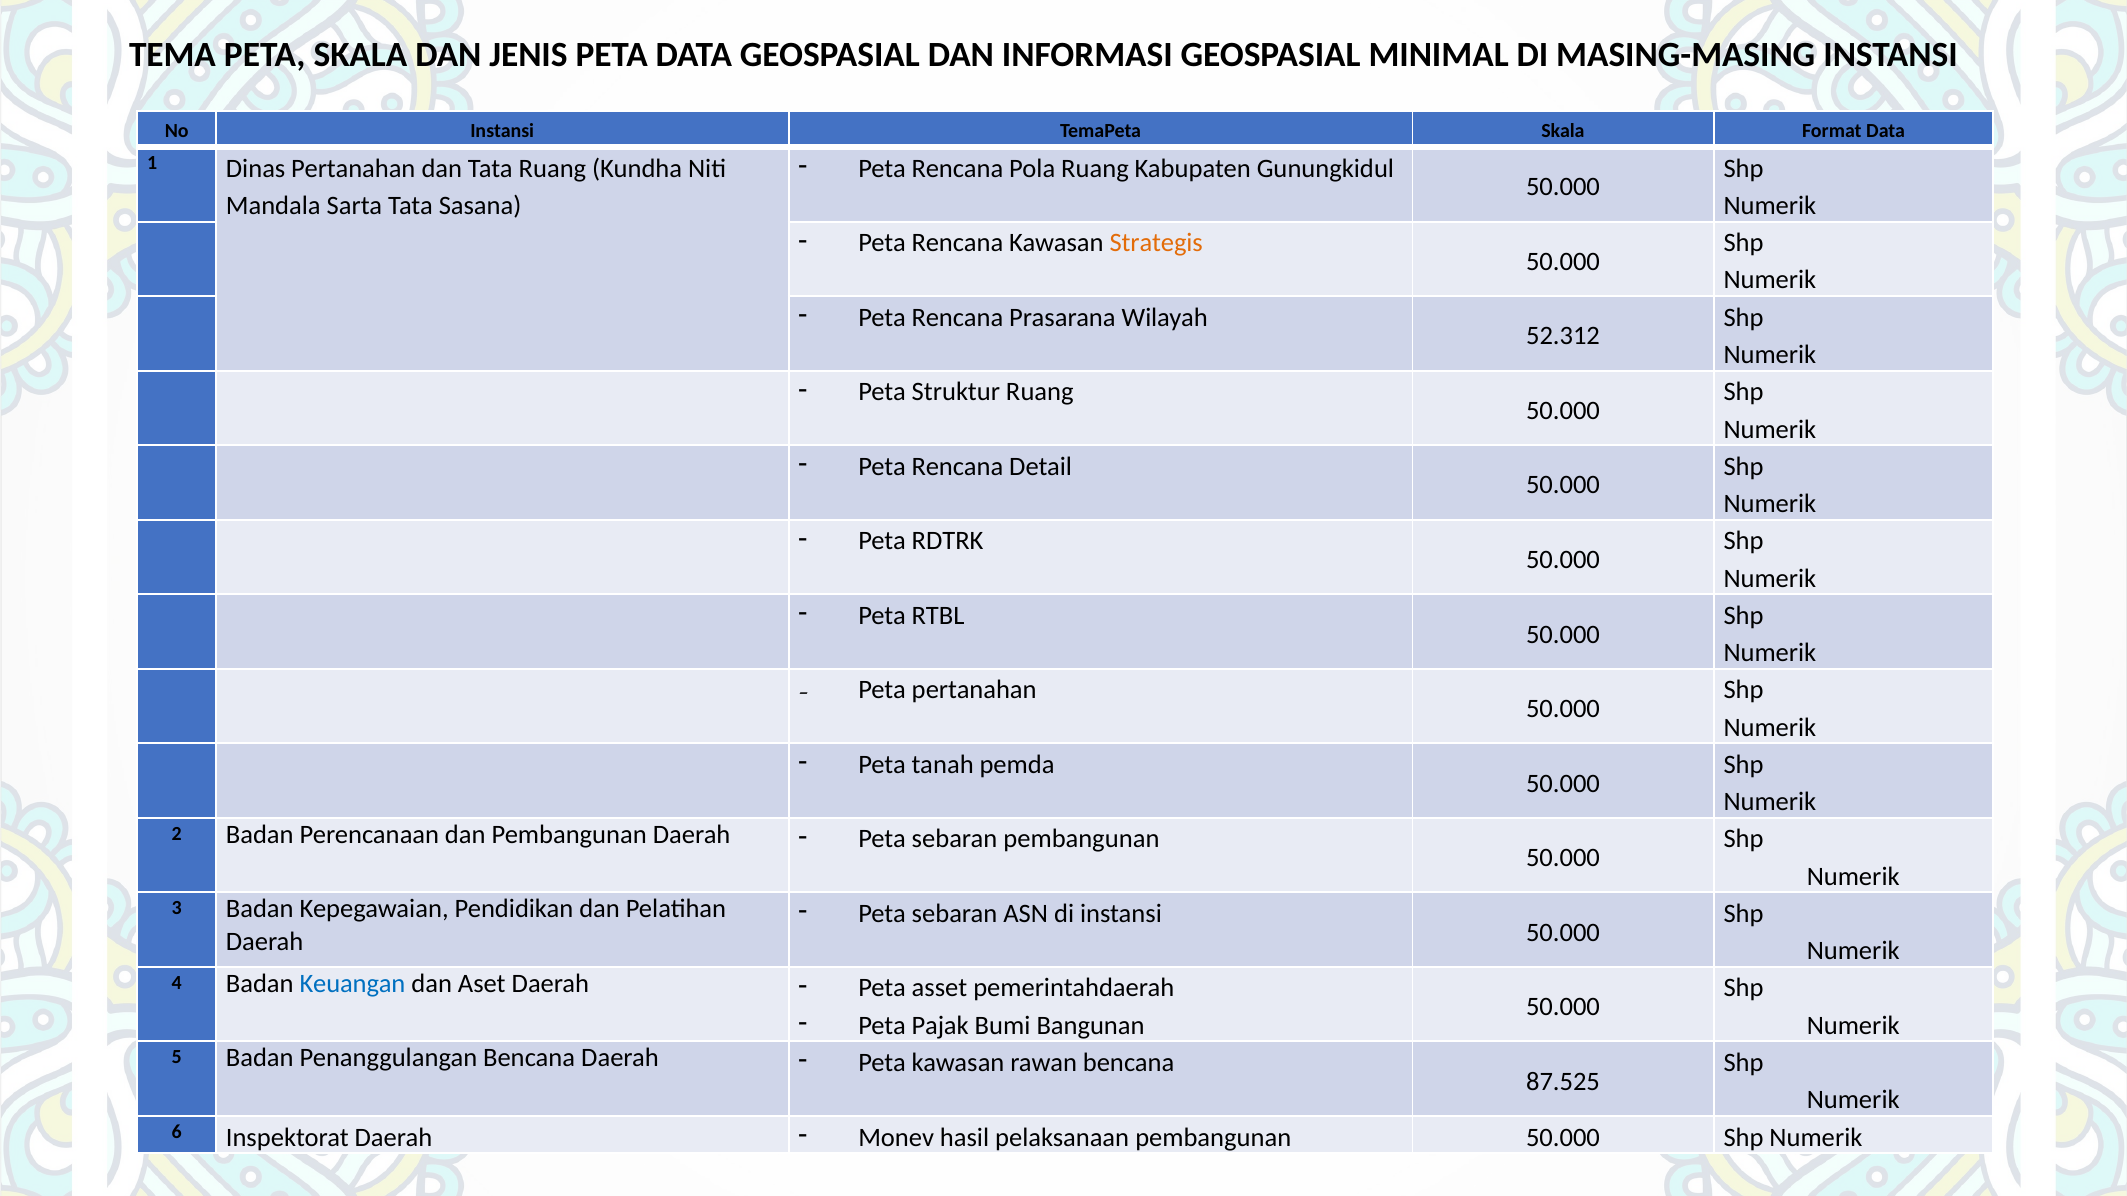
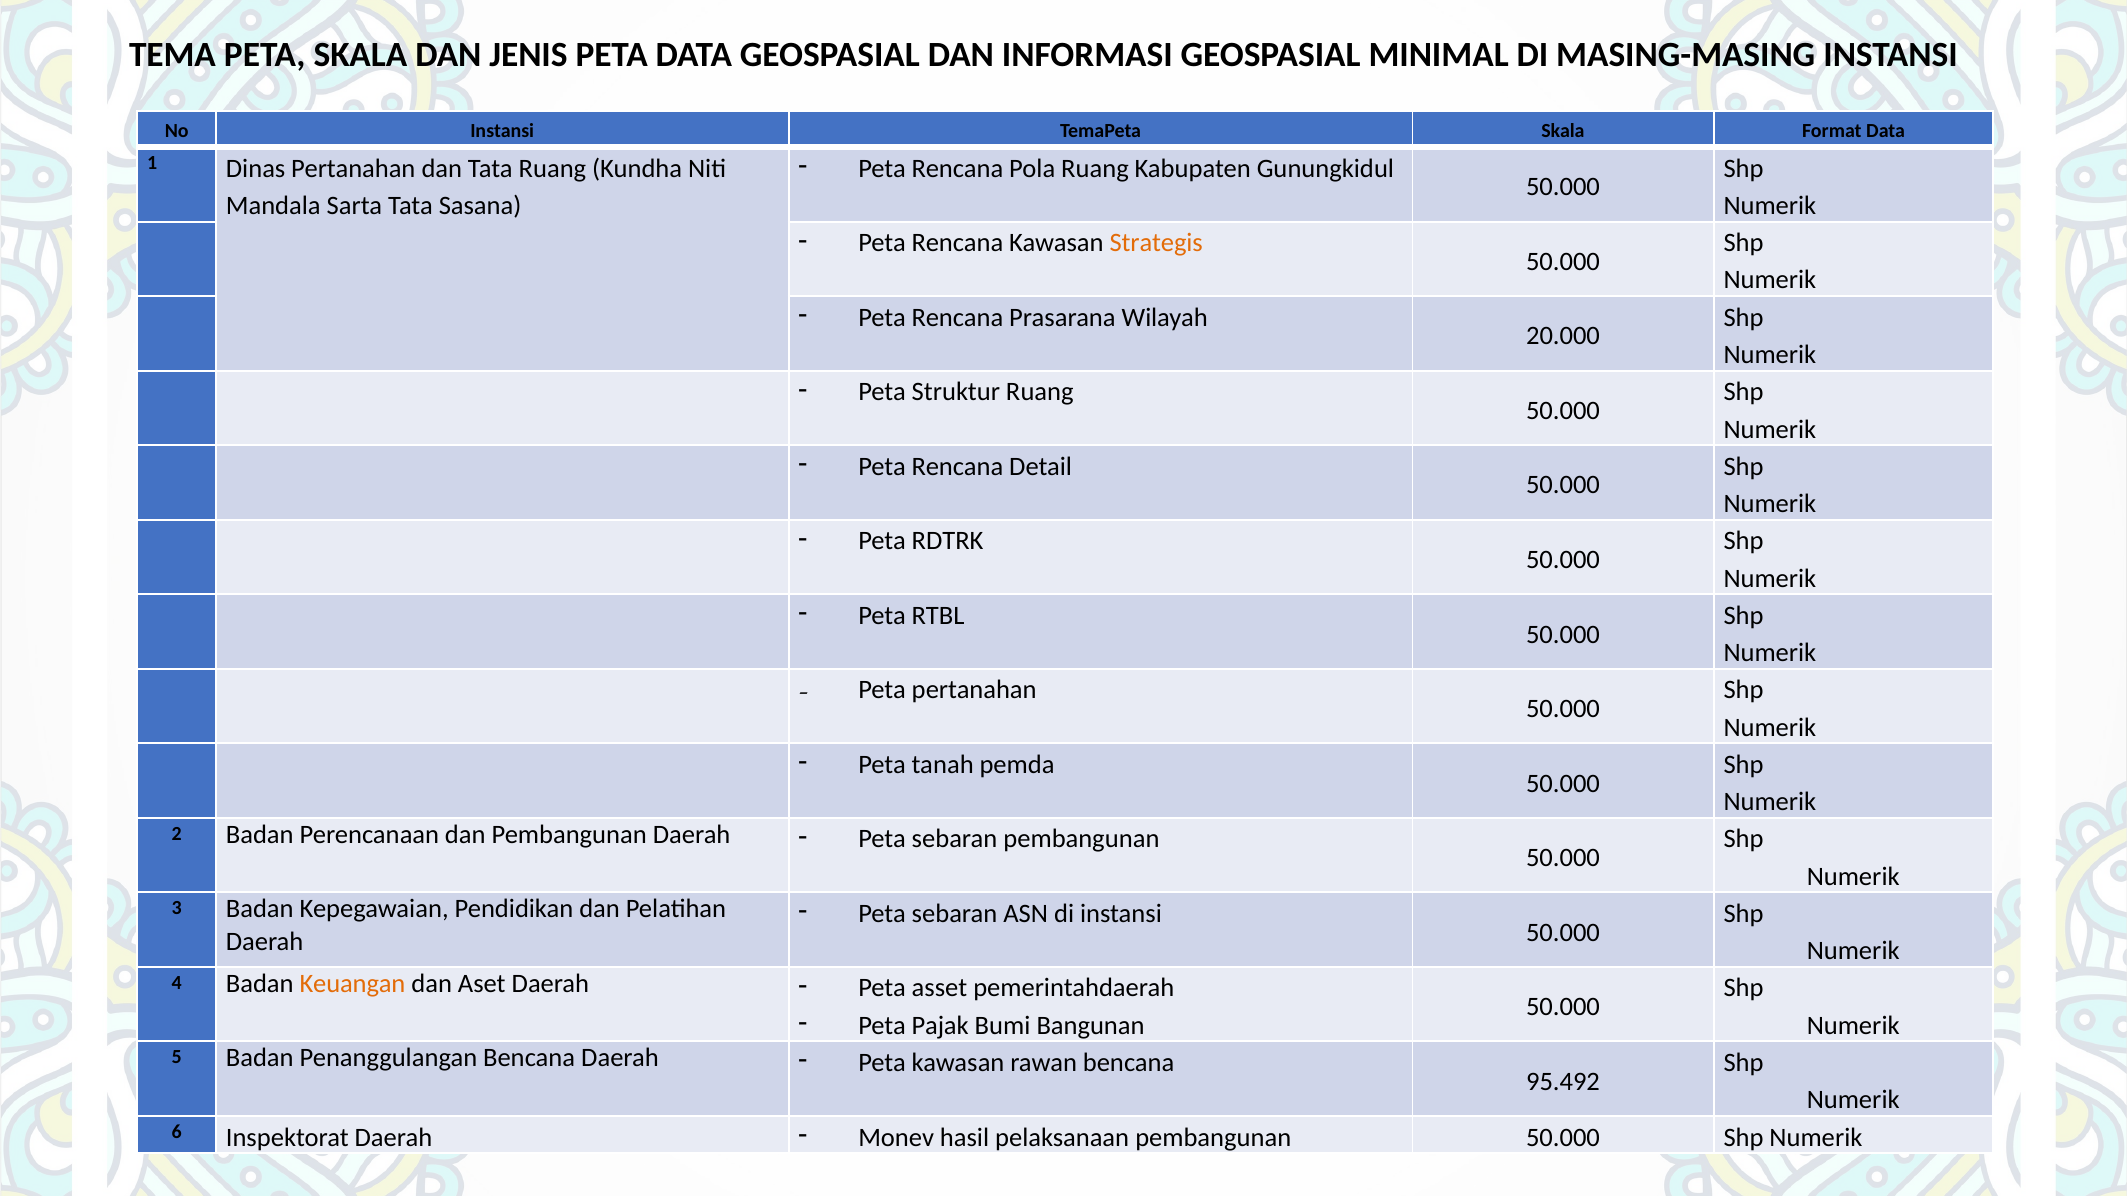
52.312: 52.312 -> 20.000
Keuangan colour: blue -> orange
87.525: 87.525 -> 95.492
